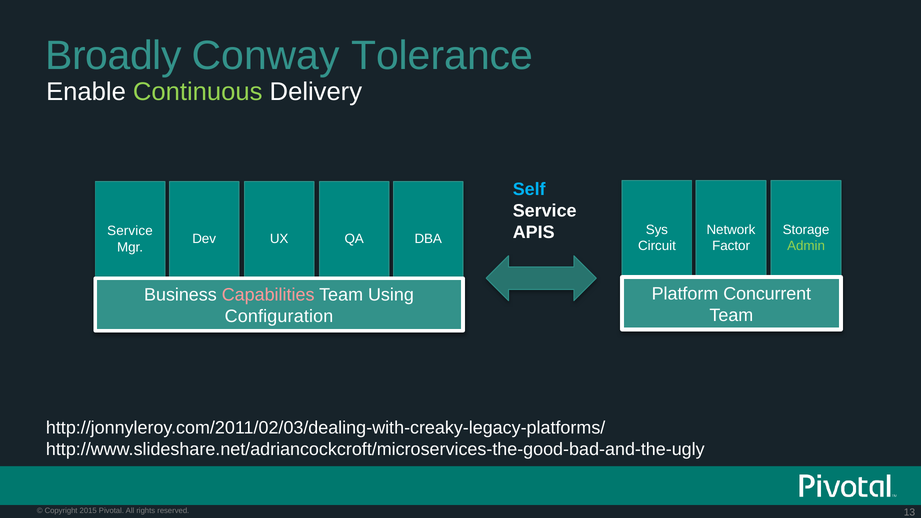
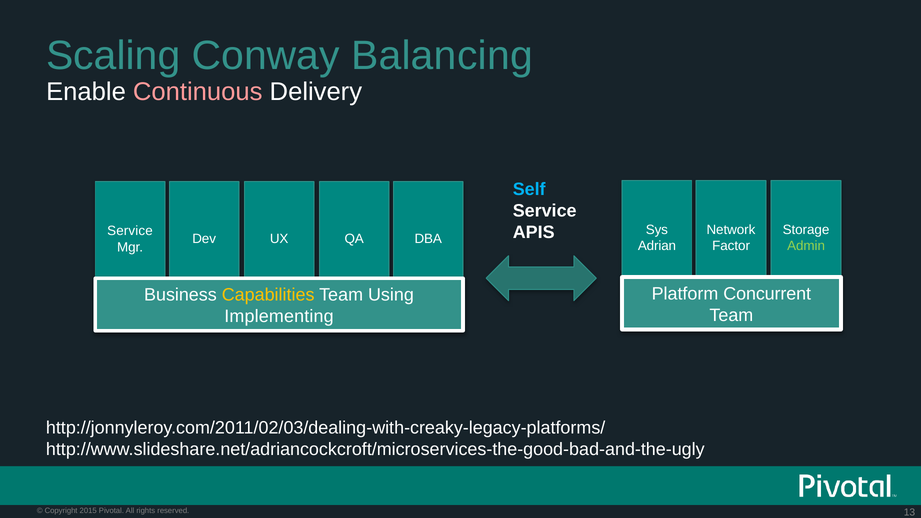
Broadly: Broadly -> Scaling
Tolerance: Tolerance -> Balancing
Continuous colour: light green -> pink
Circuit: Circuit -> Adrian
Capabilities colour: pink -> yellow
Configuration: Configuration -> Implementing
